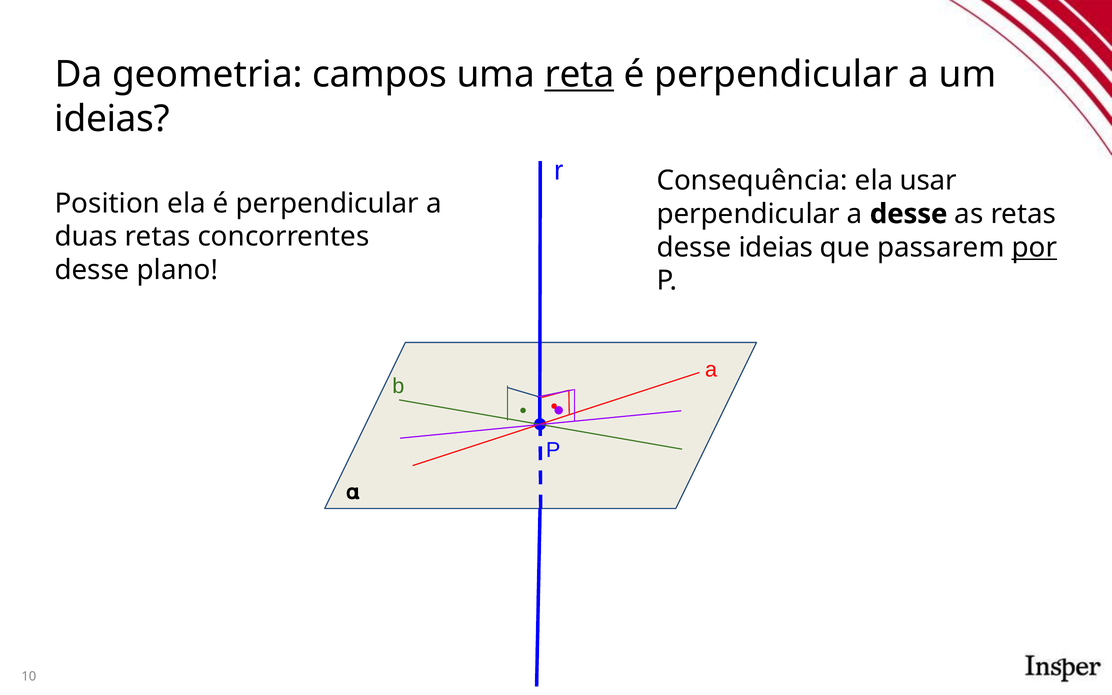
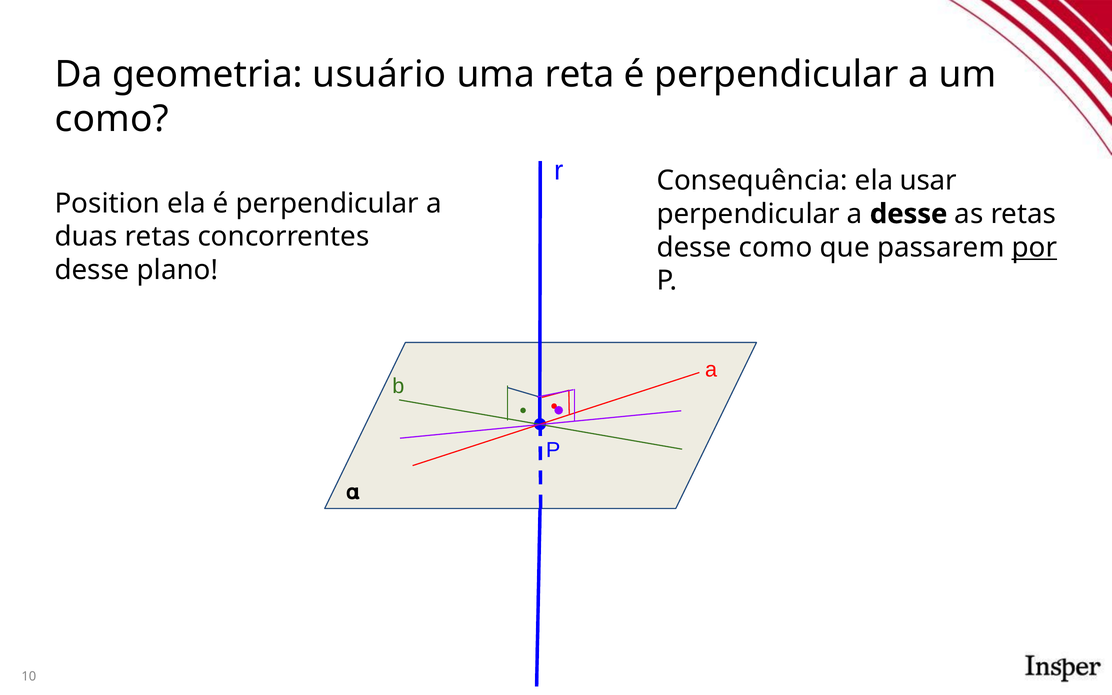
campos: campos -> usuário
reta underline: present -> none
ideias at (112, 119): ideias -> como
desse ideias: ideias -> como
